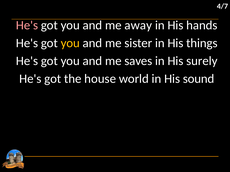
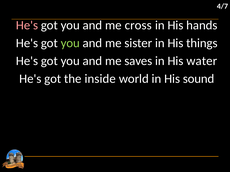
away: away -> cross
you at (70, 43) colour: yellow -> light green
surely: surely -> water
house: house -> inside
